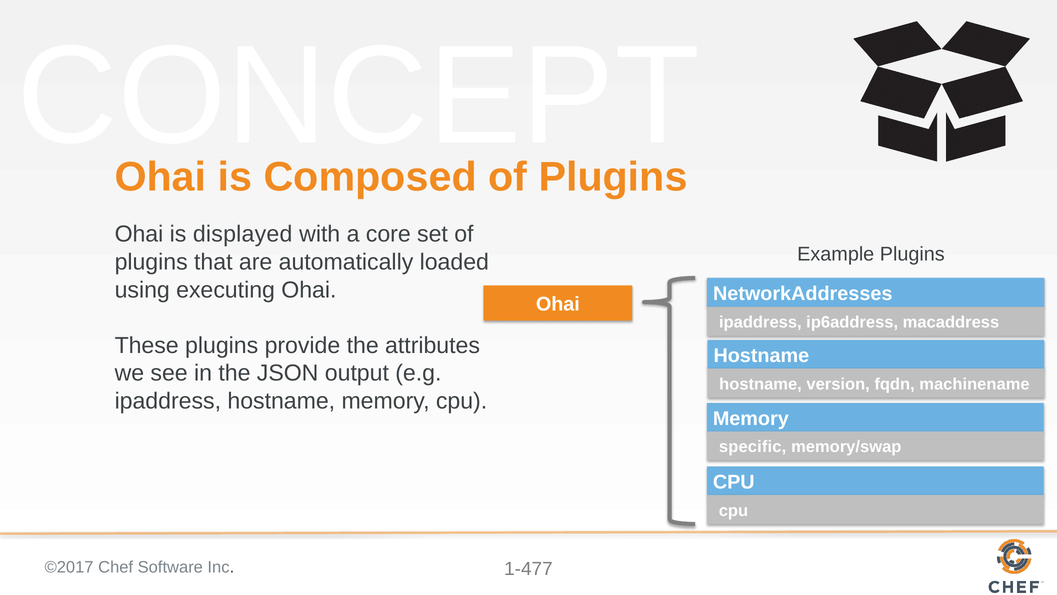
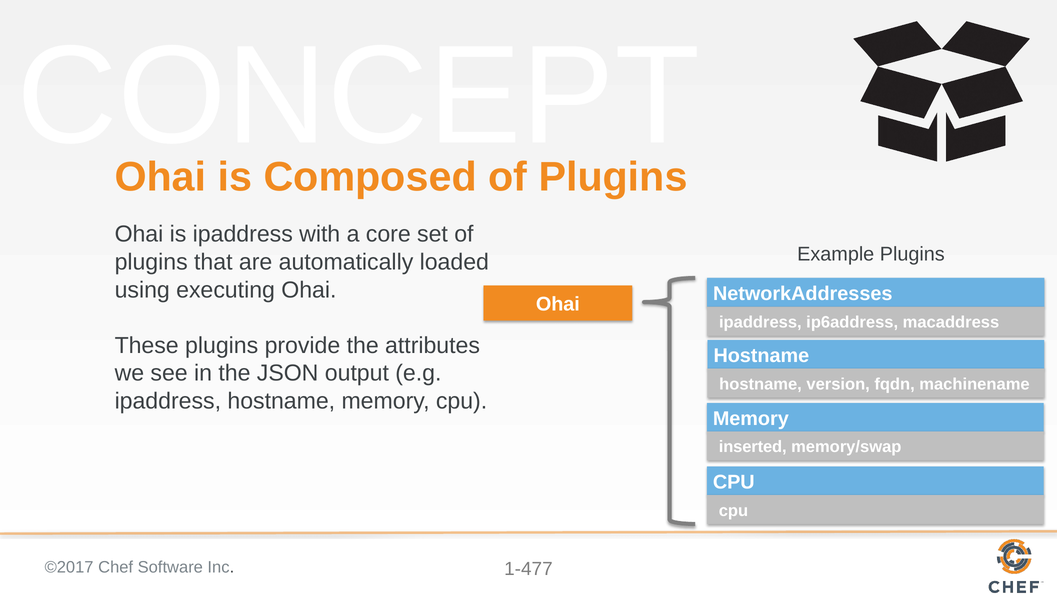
is displayed: displayed -> ipaddress
specific: specific -> inserted
